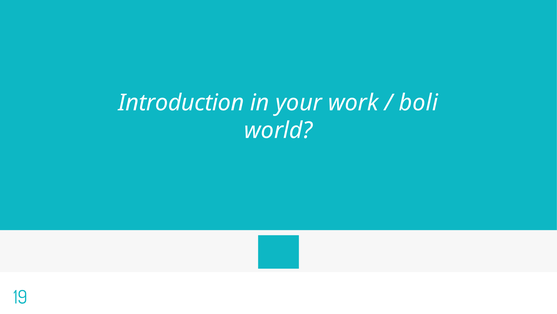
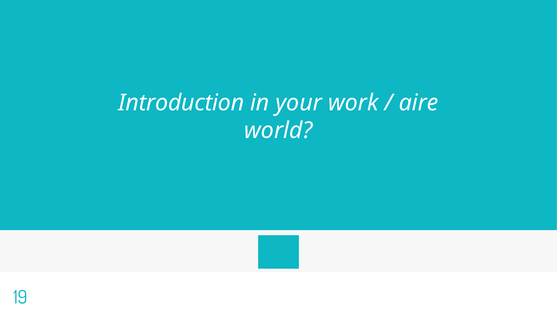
boli: boli -> aire
